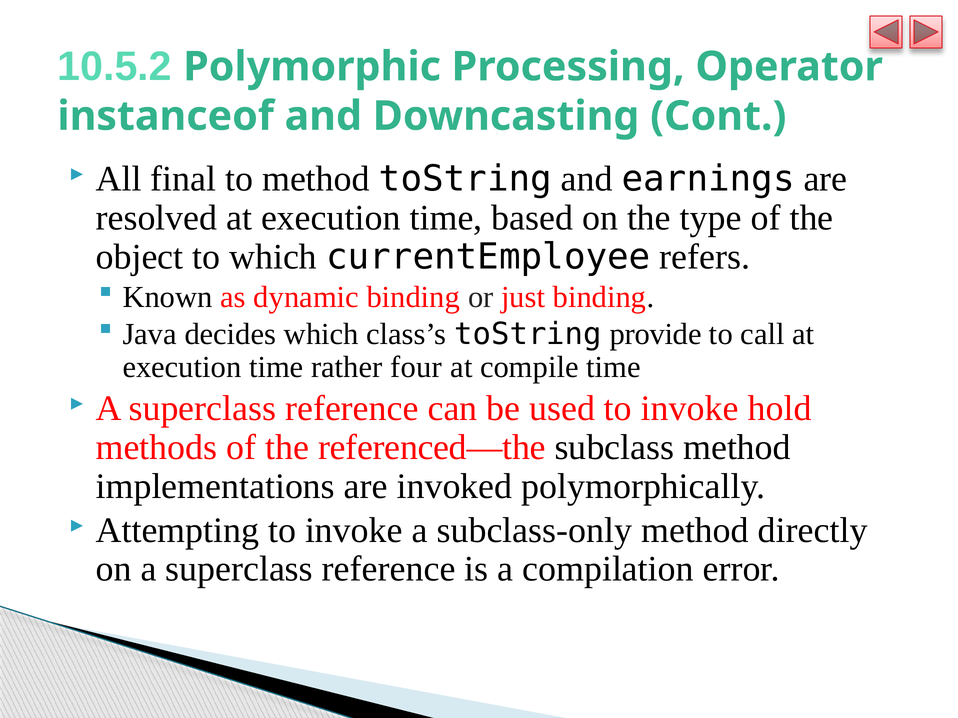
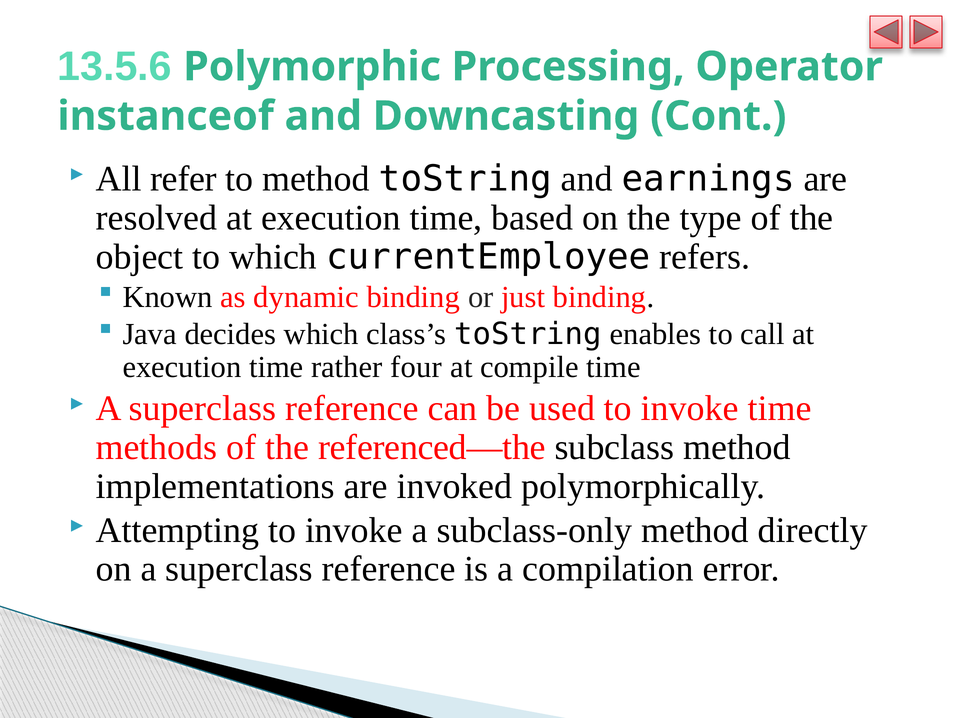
10.5.2: 10.5.2 -> 13.5.6
final: final -> refer
provide: provide -> enables
invoke hold: hold -> time
